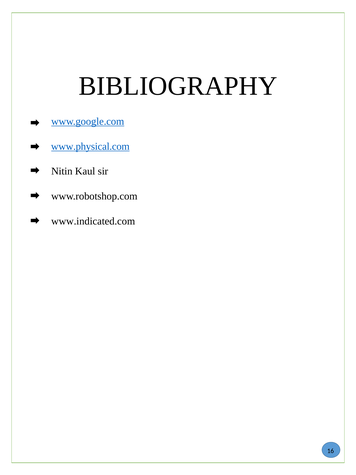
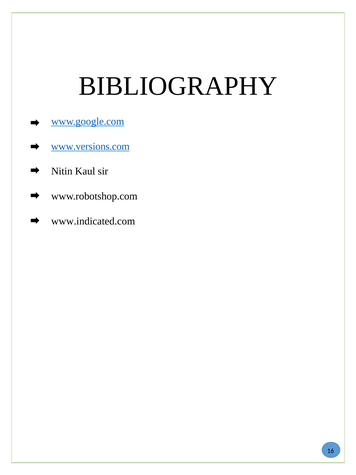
www.physical.com: www.physical.com -> www.versions.com
